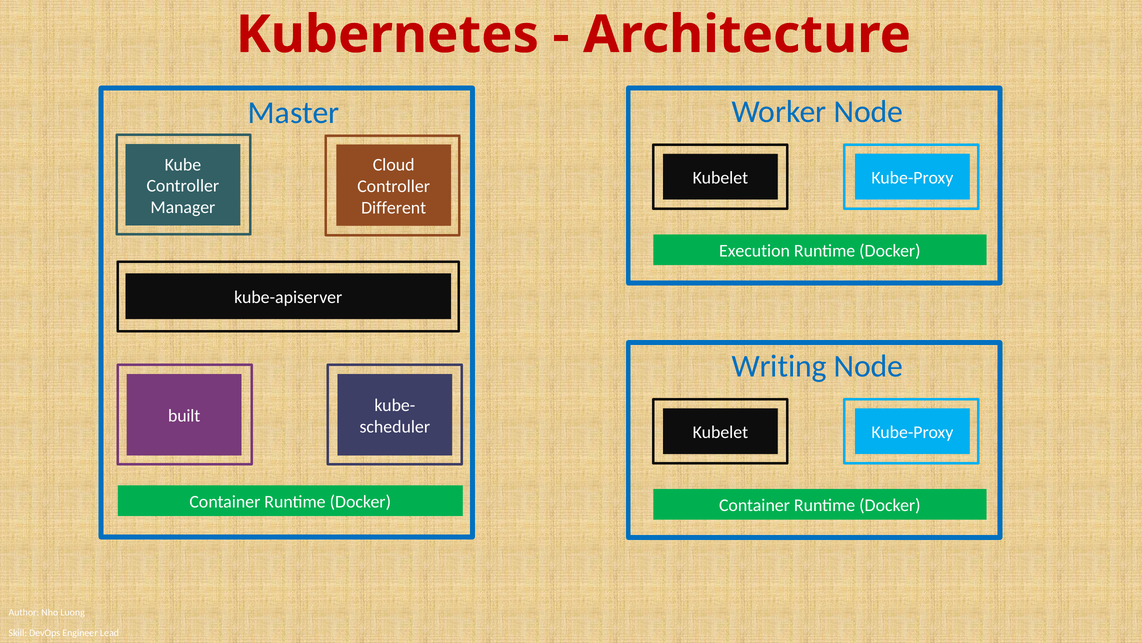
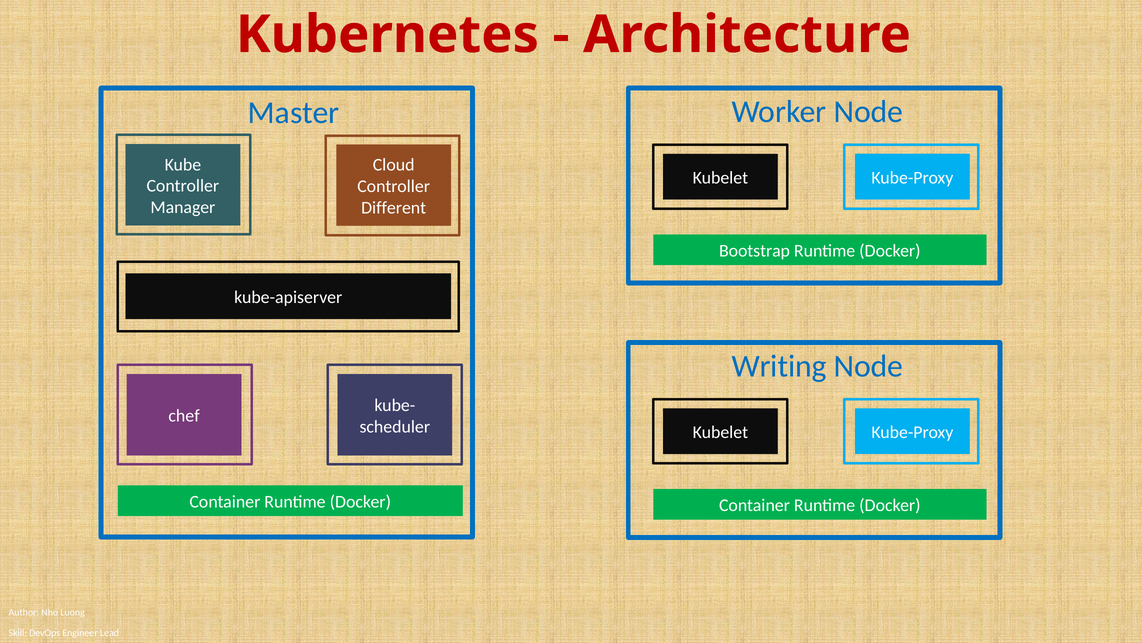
Execution: Execution -> Bootstrap
built: built -> chef
